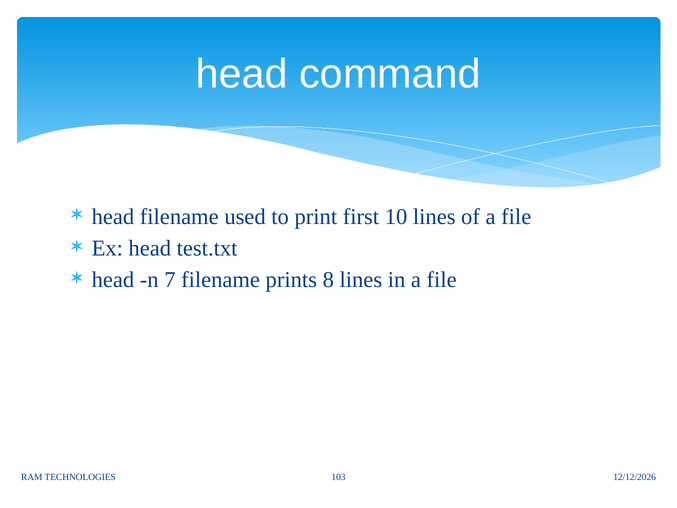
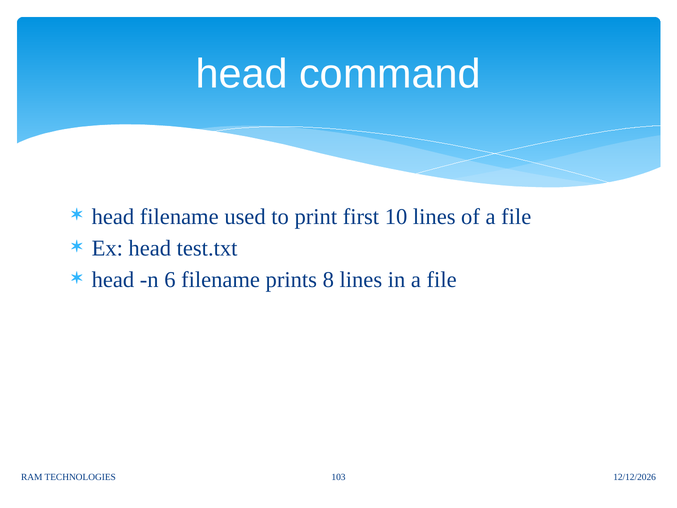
7: 7 -> 6
